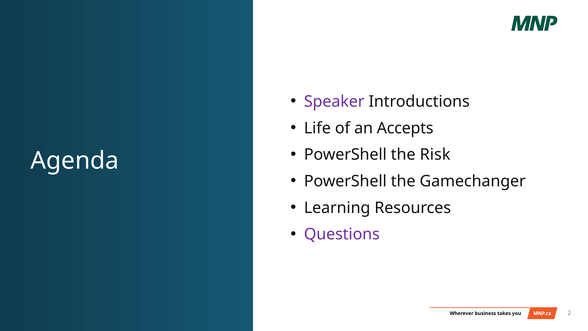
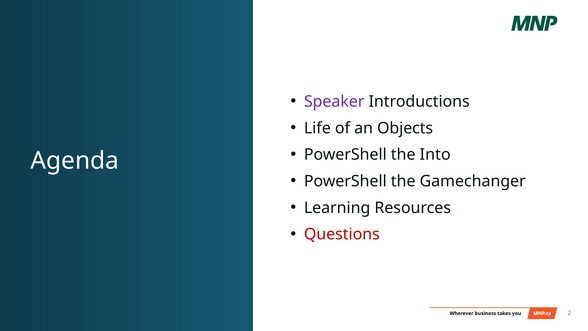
Accepts: Accepts -> Objects
Risk: Risk -> Into
Questions colour: purple -> red
